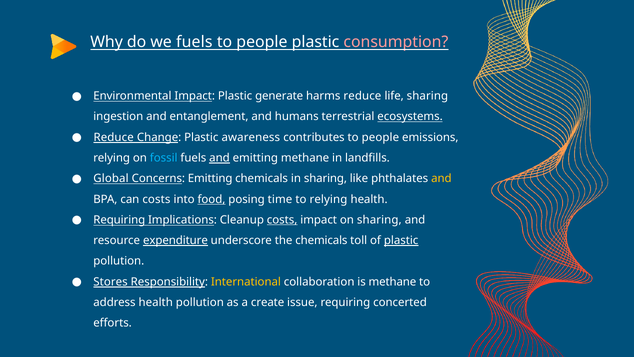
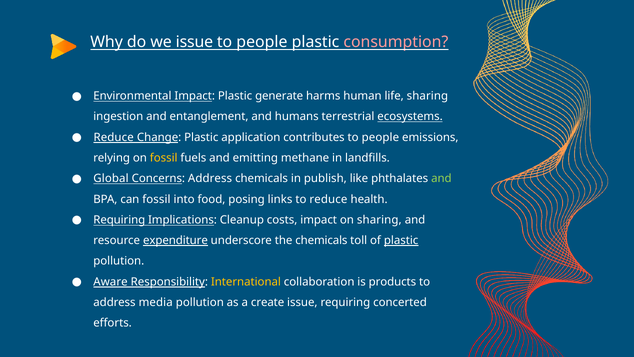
we fuels: fuels -> issue
harms reduce: reduce -> human
awareness: awareness -> application
fossil at (164, 158) colour: light blue -> yellow
and at (219, 158) underline: present -> none
Concerns Emitting: Emitting -> Address
in sharing: sharing -> publish
and at (441, 178) colour: yellow -> light green
can costs: costs -> fossil
food underline: present -> none
time: time -> links
to relying: relying -> reduce
costs at (282, 220) underline: present -> none
Stores: Stores -> Aware
is methane: methane -> products
address health: health -> media
